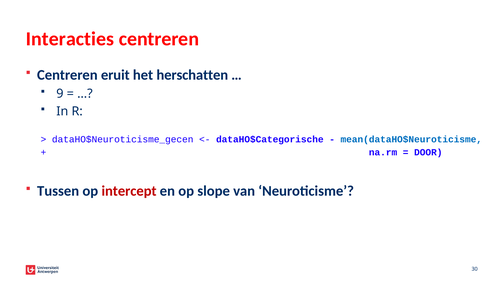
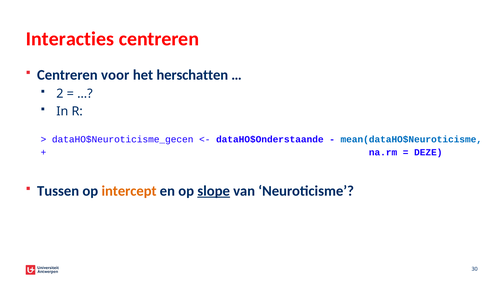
eruit: eruit -> voor
9: 9 -> 2
dataHO$Categorische: dataHO$Categorische -> dataHO$Onderstaande
DOOR: DOOR -> DEZE
intercept colour: red -> orange
slope underline: none -> present
